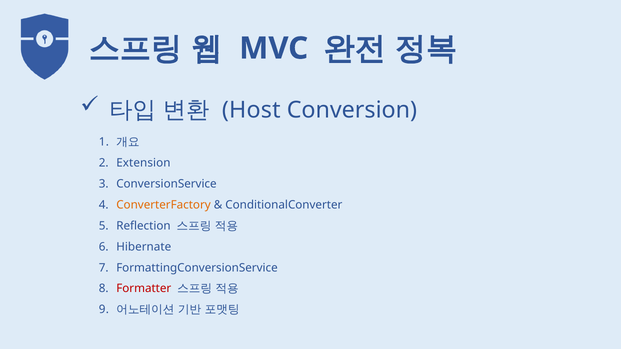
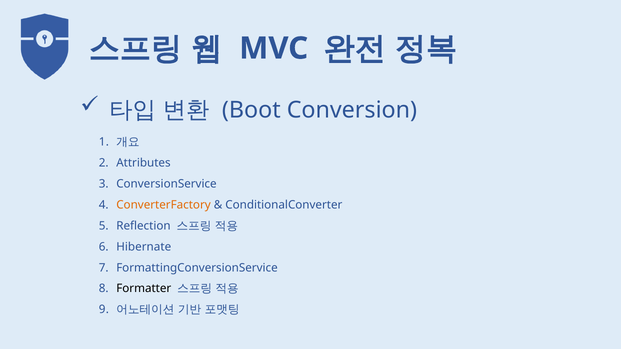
Host: Host -> Boot
Extension: Extension -> Attributes
Formatter colour: red -> black
